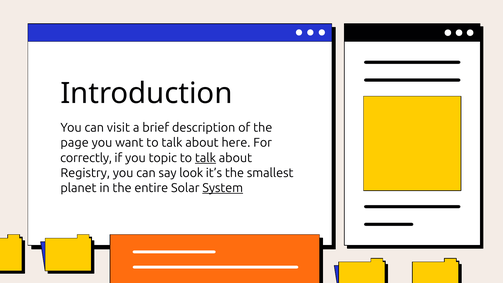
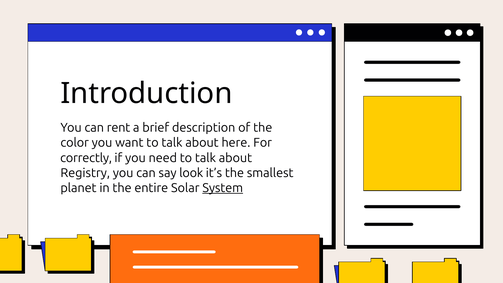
visit: visit -> rent
page: page -> color
topic: topic -> need
talk at (205, 158) underline: present -> none
